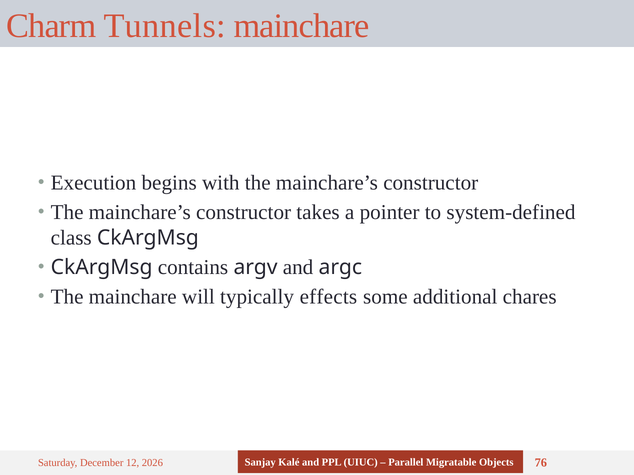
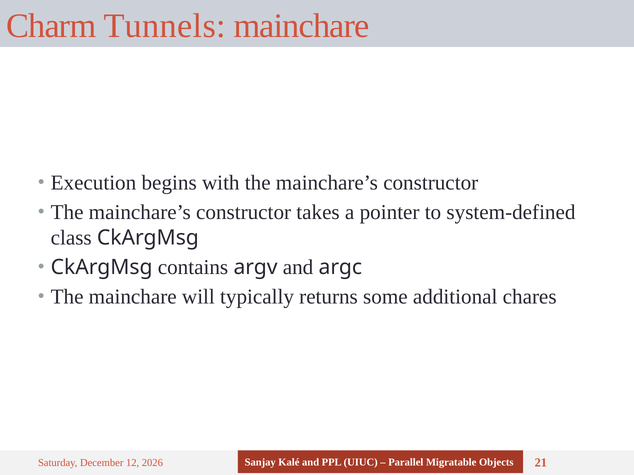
effects: effects -> returns
76: 76 -> 21
